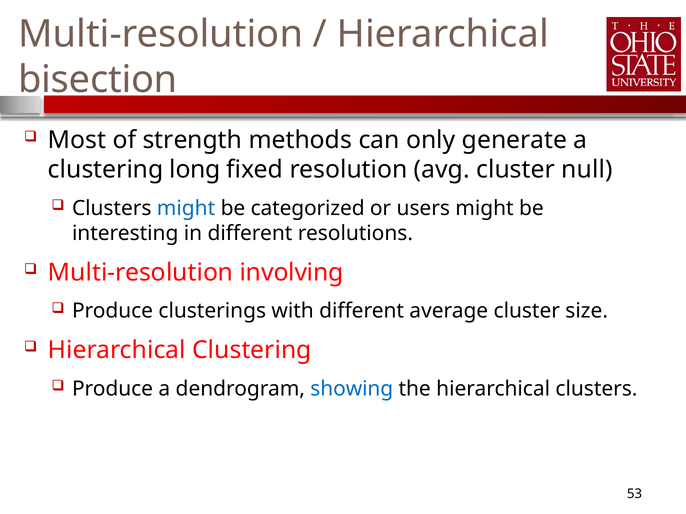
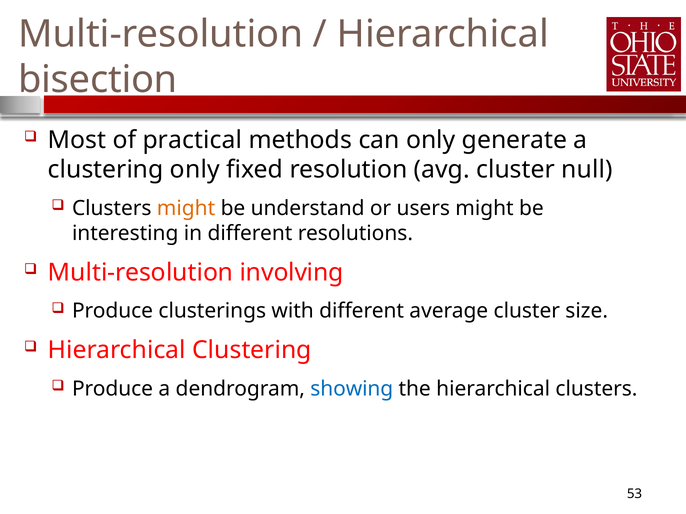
strength: strength -> practical
clustering long: long -> only
might at (186, 208) colour: blue -> orange
categorized: categorized -> understand
